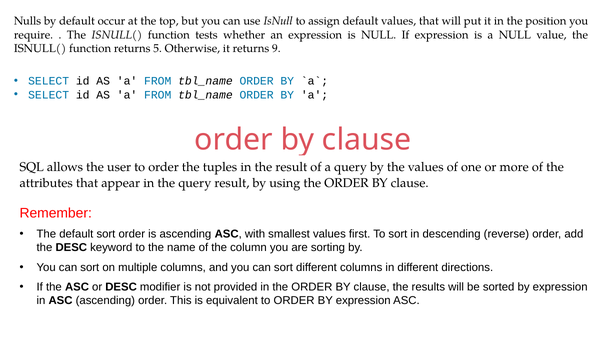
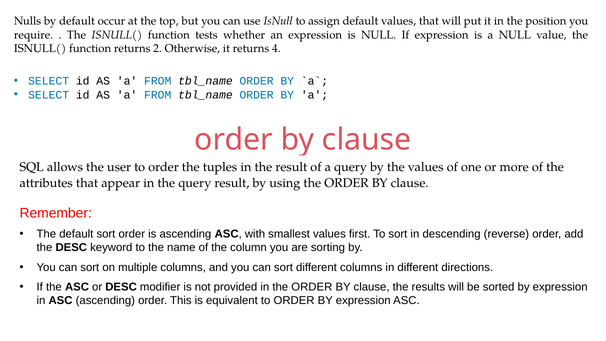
5: 5 -> 2
9: 9 -> 4
